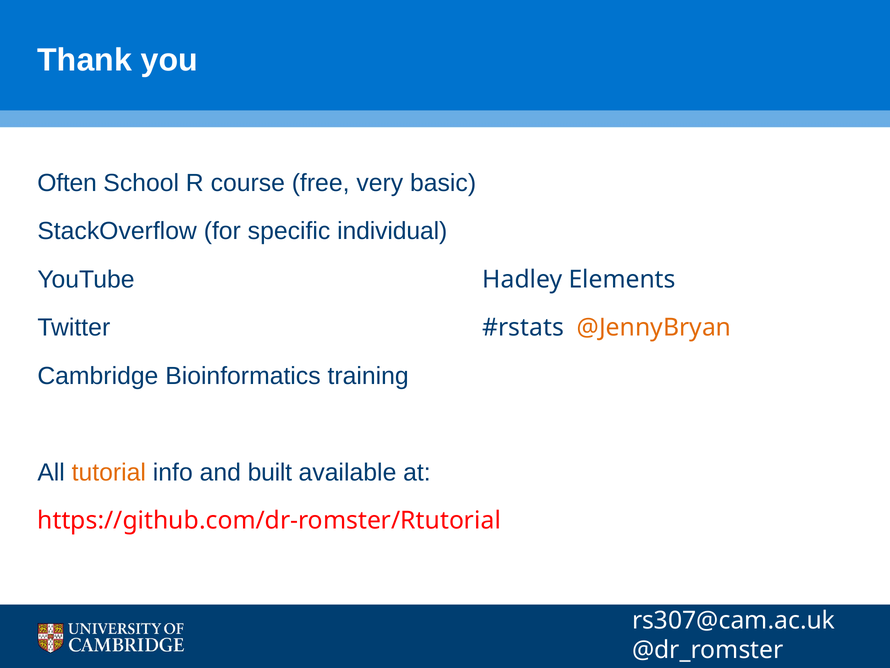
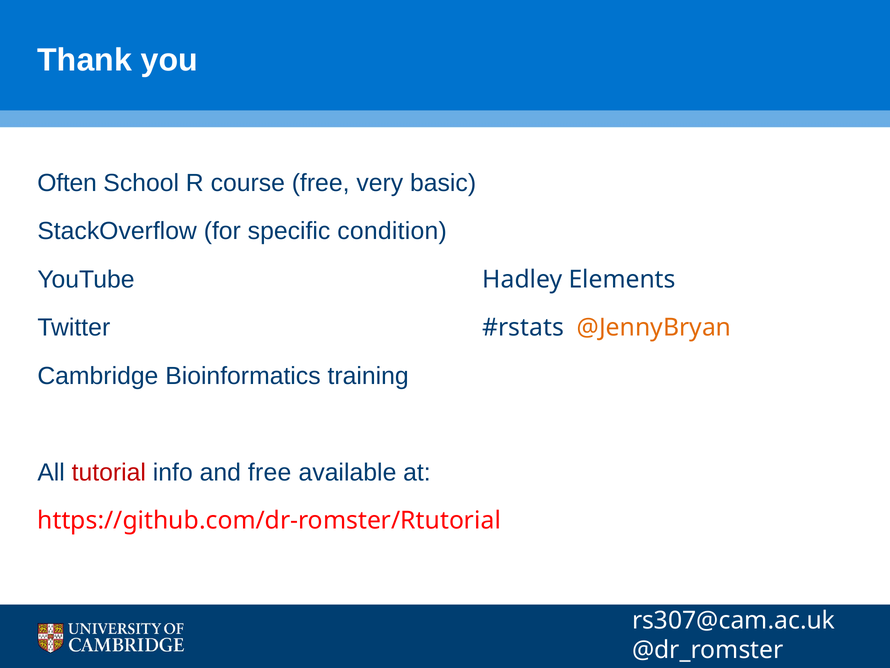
individual: individual -> condition
tutorial colour: orange -> red
and built: built -> free
